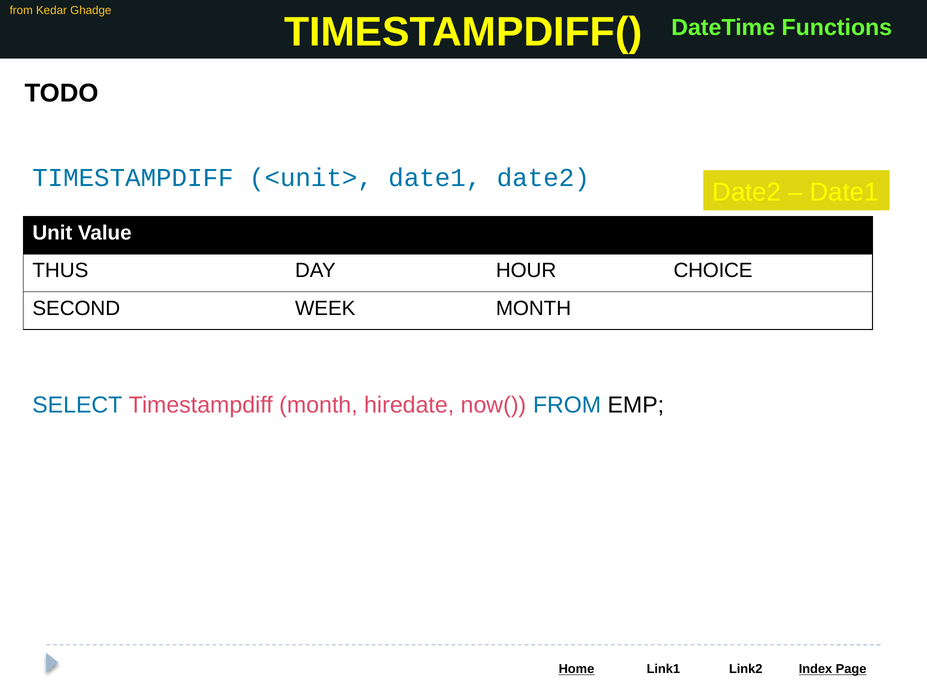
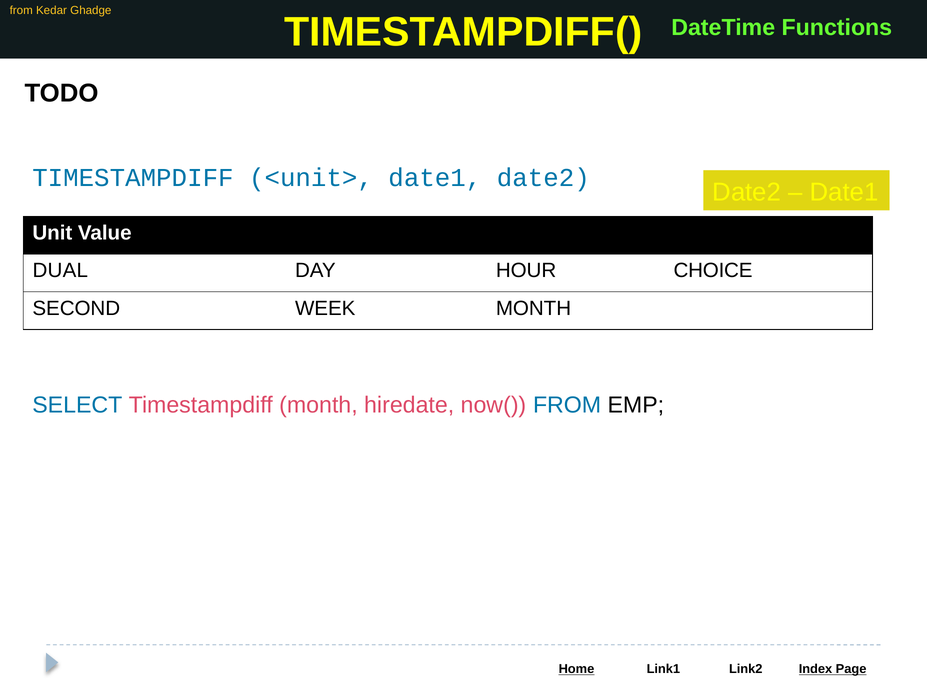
THUS: THUS -> DUAL
